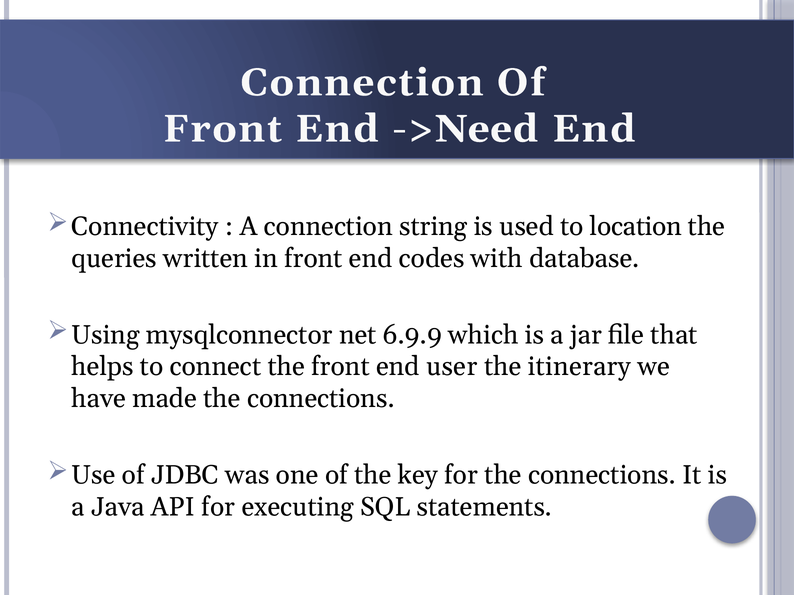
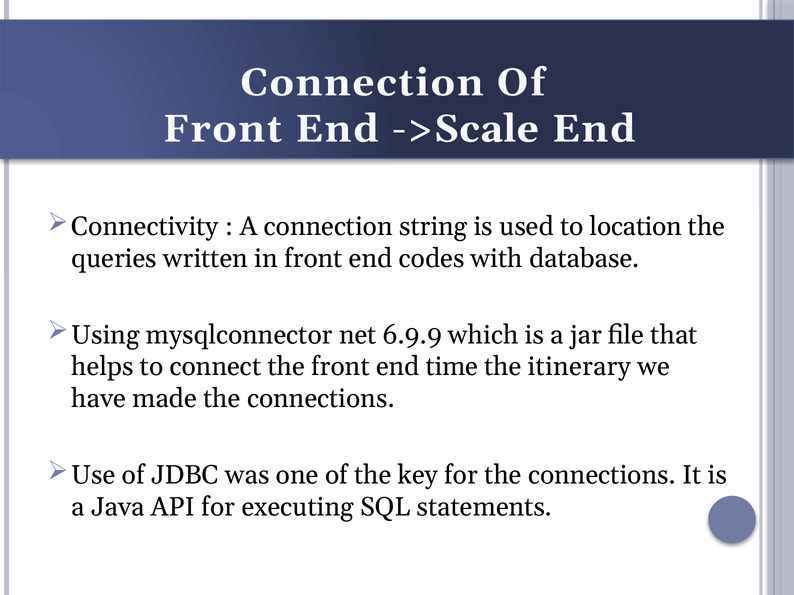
->Need: ->Need -> ->Scale
user: user -> time
